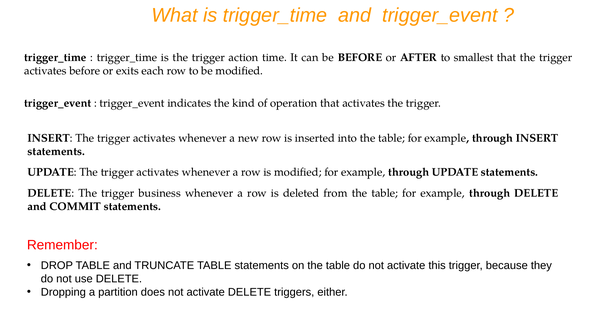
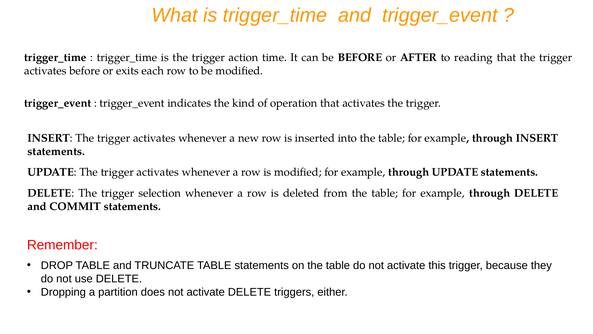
smallest: smallest -> reading
business: business -> selection
